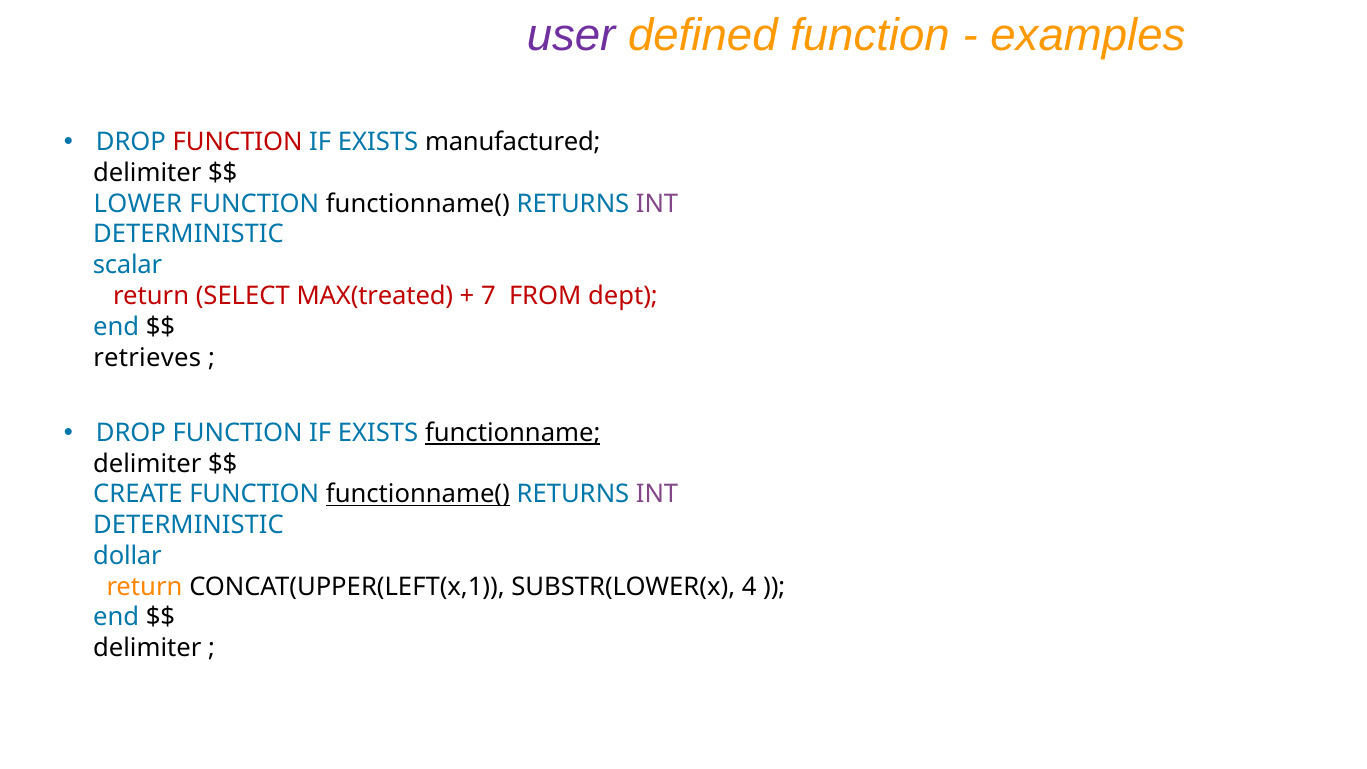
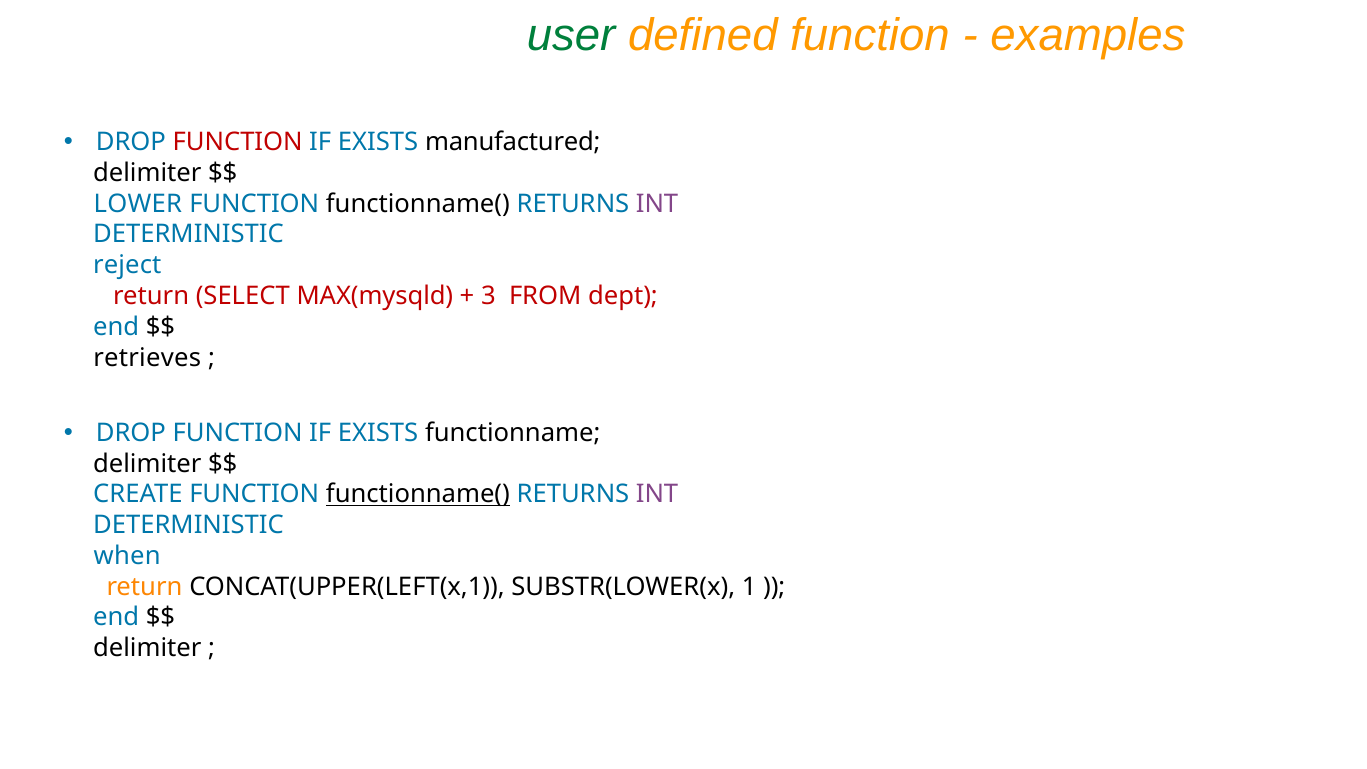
user colour: purple -> green
scalar: scalar -> reject
MAX(treated: MAX(treated -> MAX(mysqld
7: 7 -> 3
functionname underline: present -> none
dollar: dollar -> when
4: 4 -> 1
